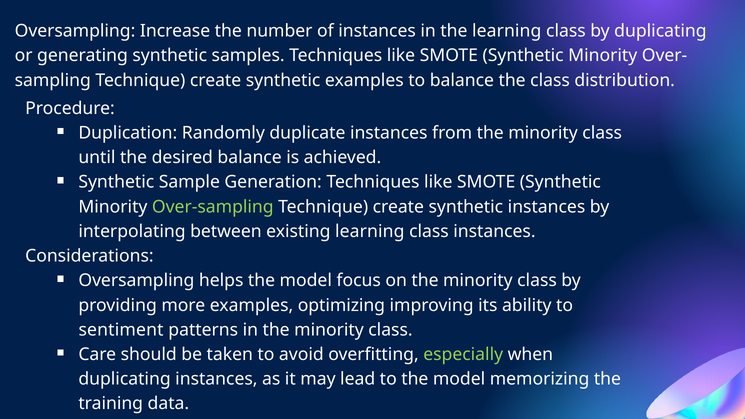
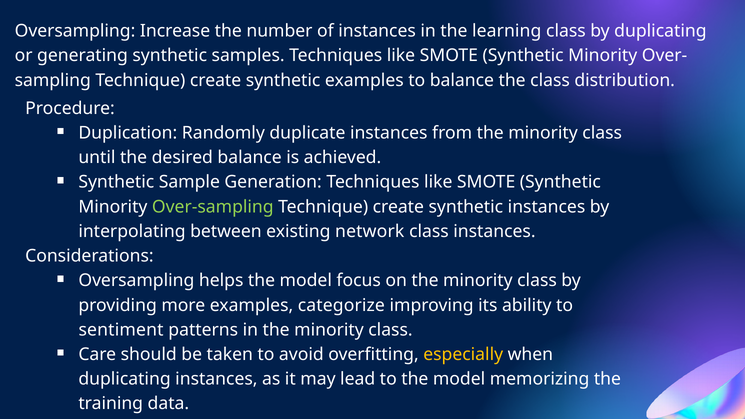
existing learning: learning -> network
optimizing: optimizing -> categorize
especially colour: light green -> yellow
